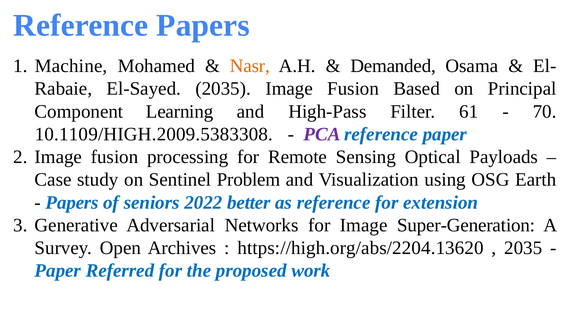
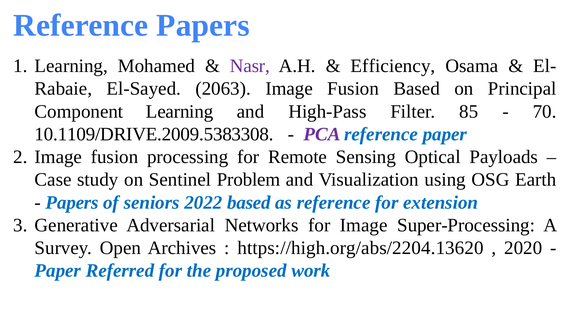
Machine at (71, 66): Machine -> Learning
Nasr colour: orange -> purple
Demanded: Demanded -> Efficiency
El-Sayed 2035: 2035 -> 2063
61: 61 -> 85
10.1109/HIGH.2009.5383308: 10.1109/HIGH.2009.5383308 -> 10.1109/DRIVE.2009.5383308
2022 better: better -> based
Super-Generation: Super-Generation -> Super-Processing
2035 at (523, 248): 2035 -> 2020
